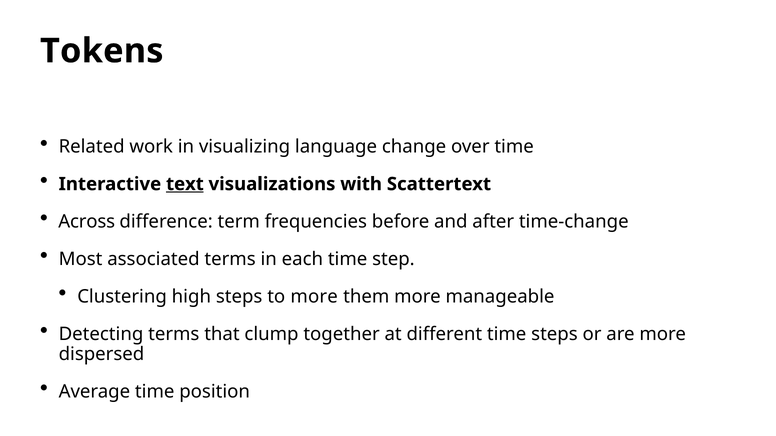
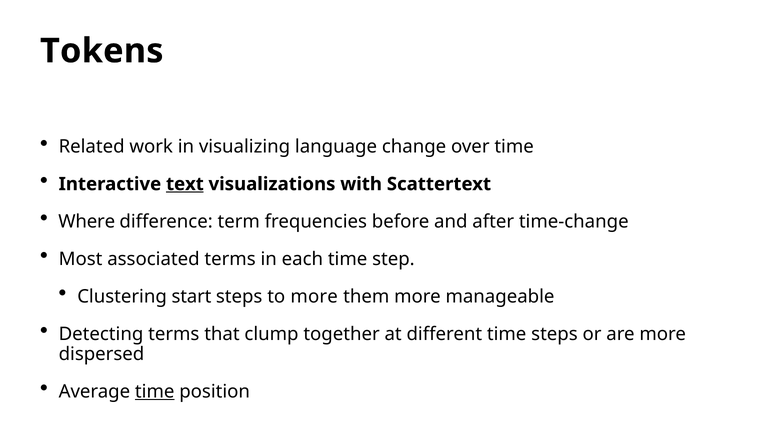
Across: Across -> Where
high: high -> start
time at (155, 392) underline: none -> present
